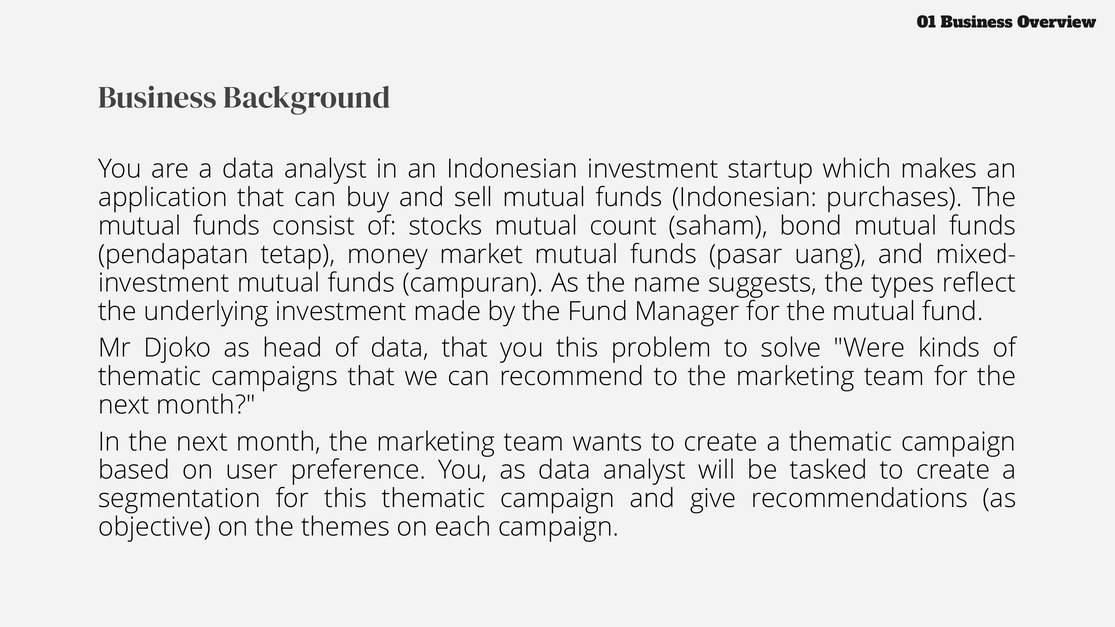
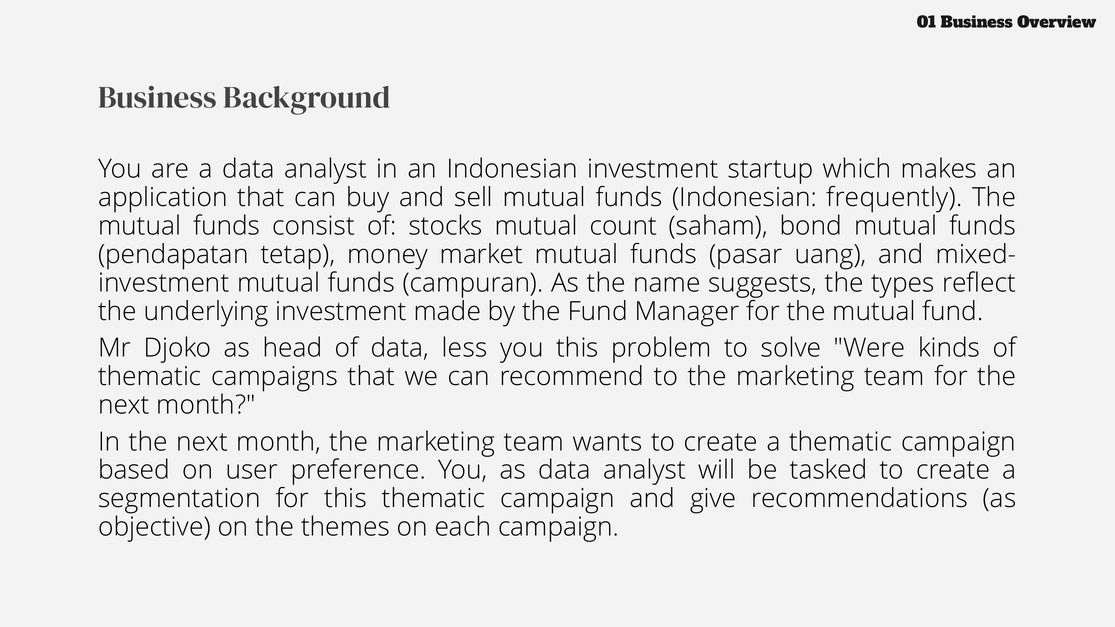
purchases: purchases -> frequently
data that: that -> less
